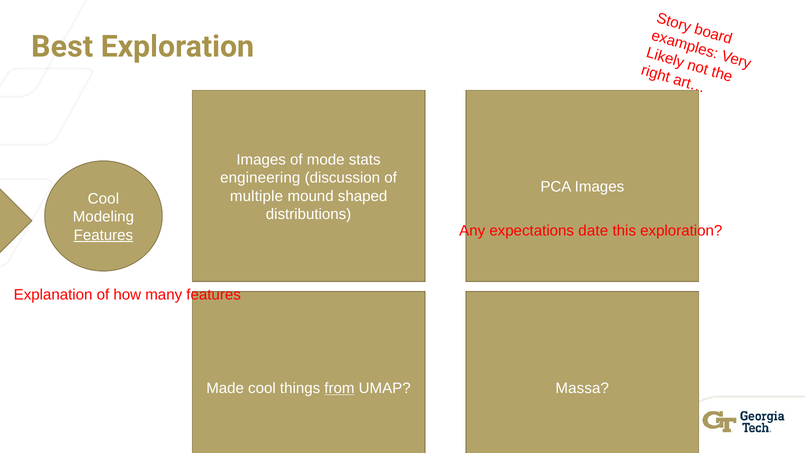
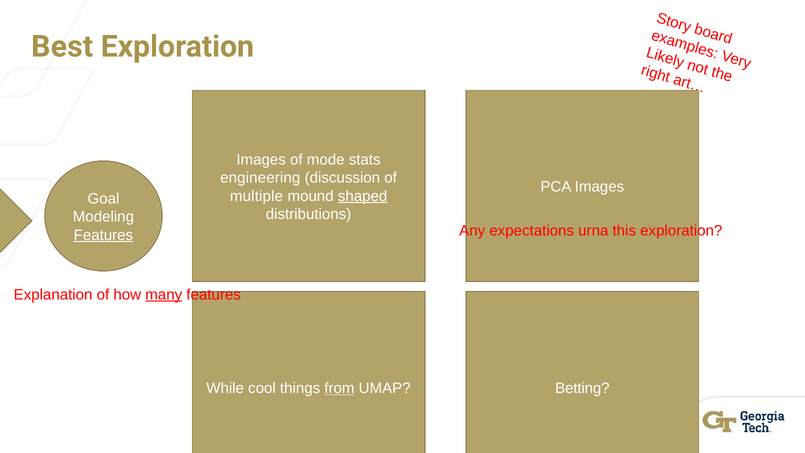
shaped underline: none -> present
Cool at (103, 199): Cool -> Goal
date: date -> urna
many underline: none -> present
Made: Made -> While
Massa: Massa -> Betting
